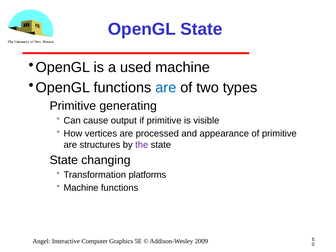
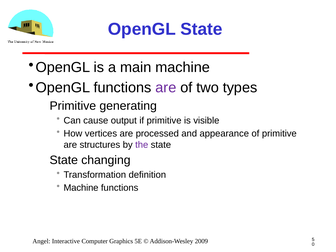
used: used -> main
are at (166, 88) colour: blue -> purple
platforms: platforms -> definition
